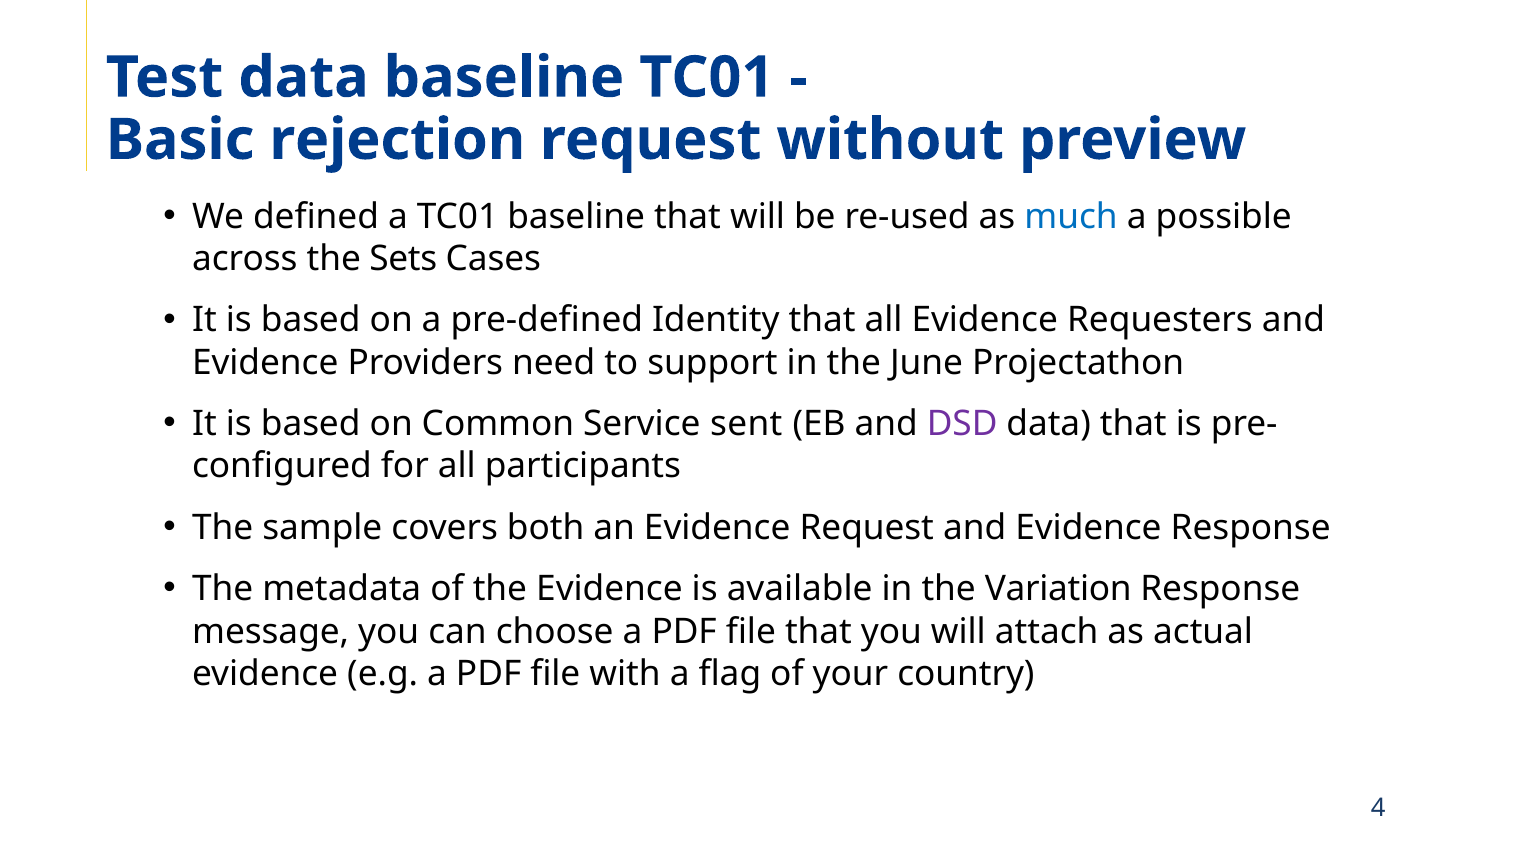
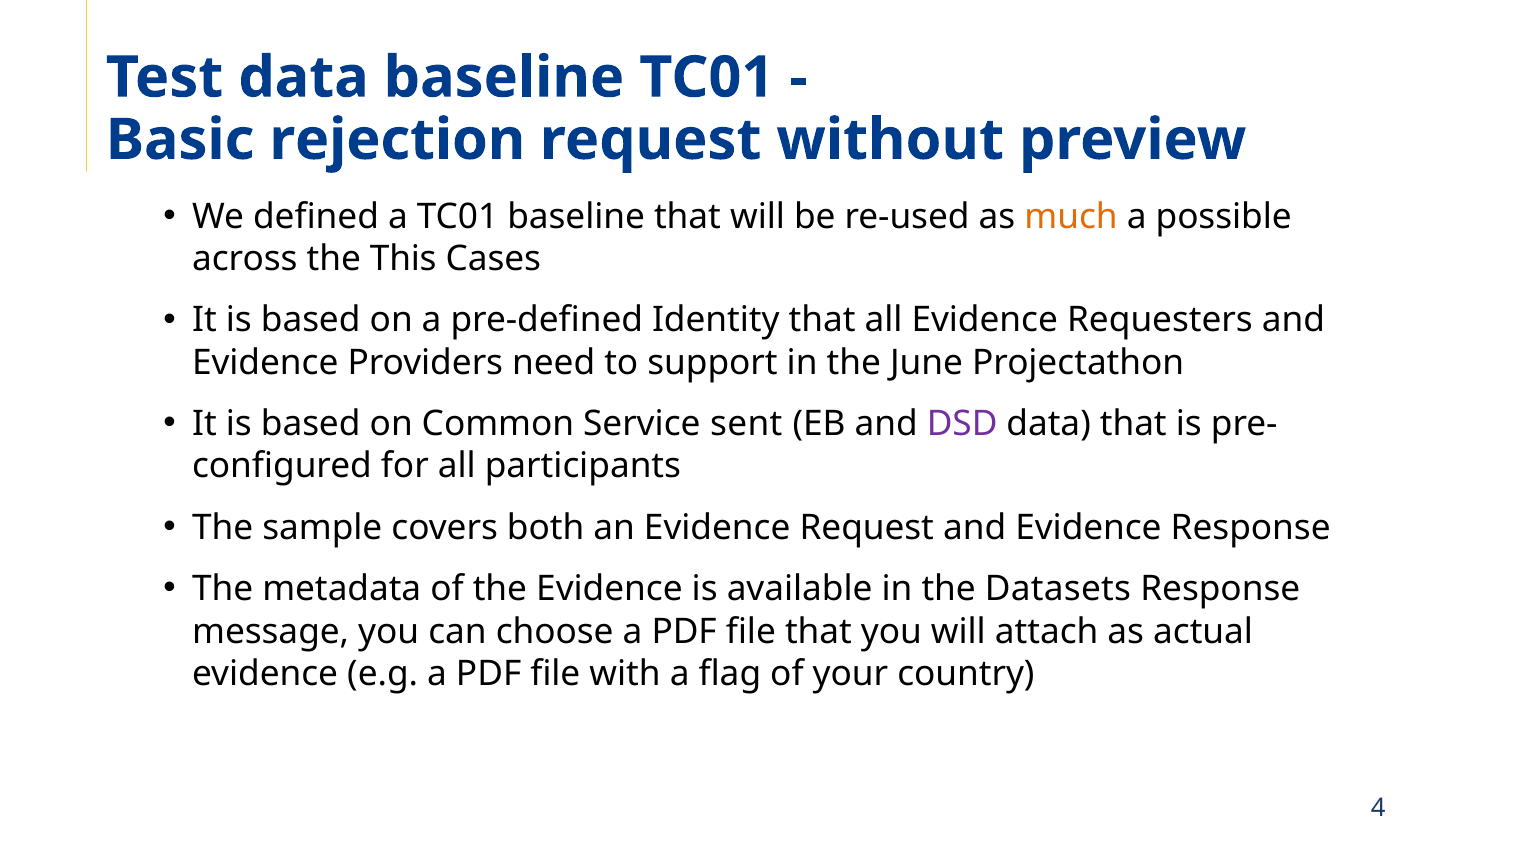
much colour: blue -> orange
Sets: Sets -> This
Variation: Variation -> Datasets
